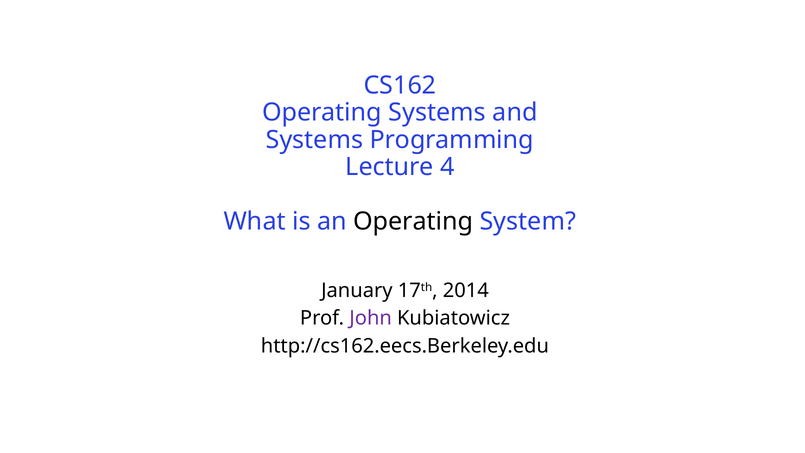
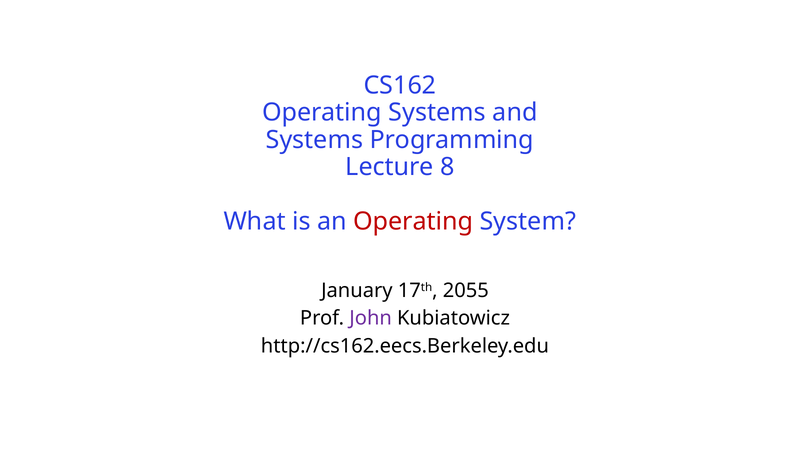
4: 4 -> 8
Operating at (413, 221) colour: black -> red
2014: 2014 -> 2055
